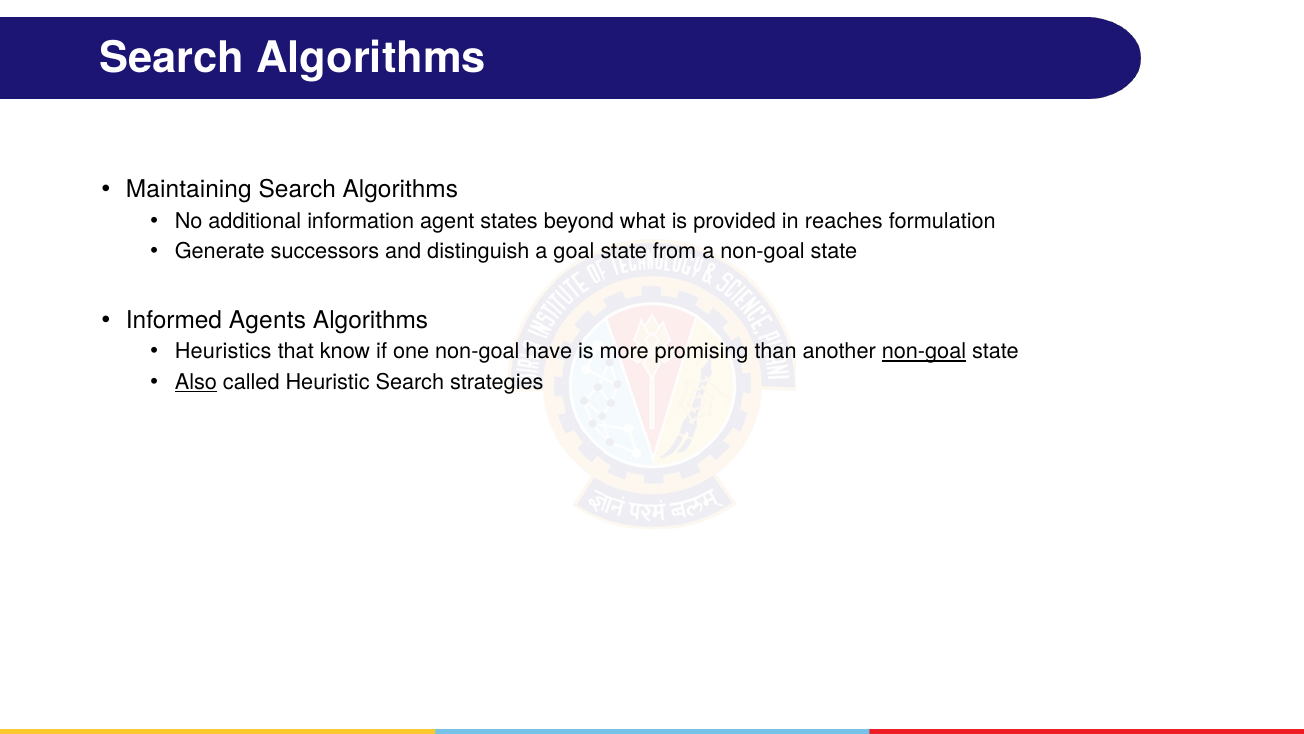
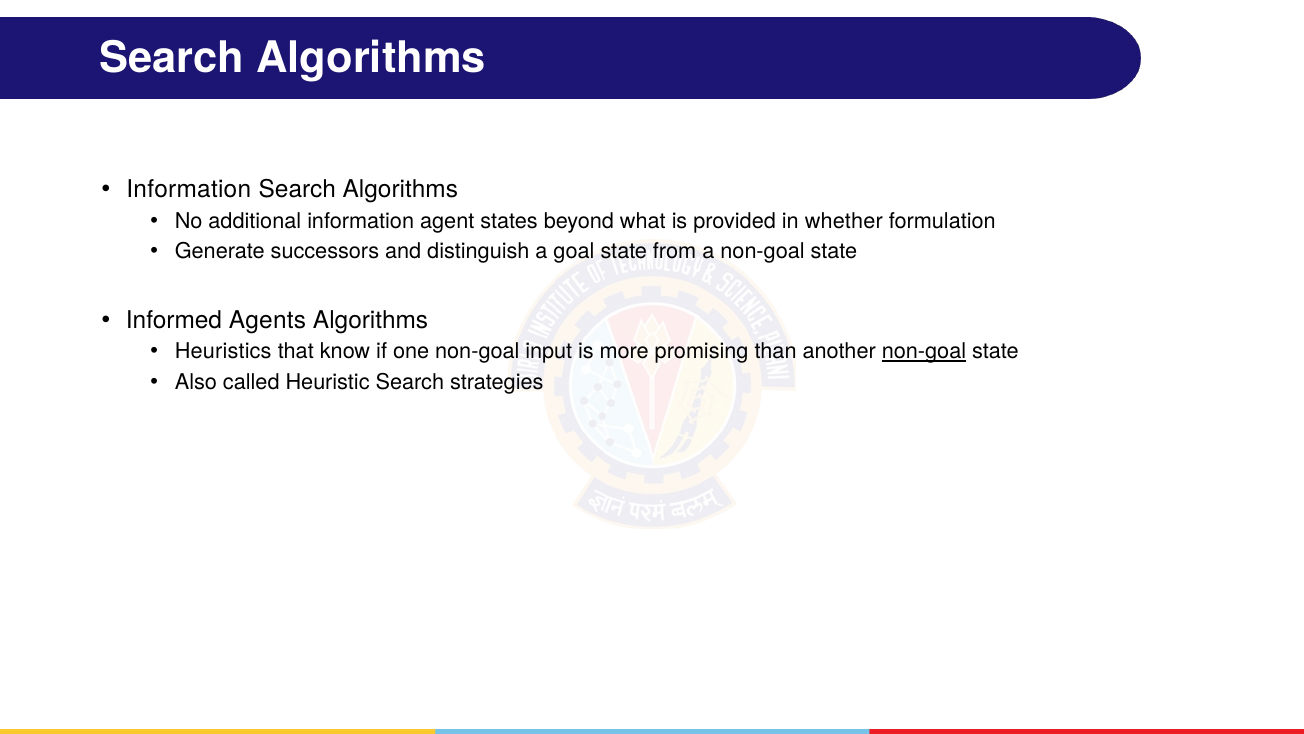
Maintaining at (189, 189): Maintaining -> Information
reaches: reaches -> whether
have: have -> input
Also underline: present -> none
